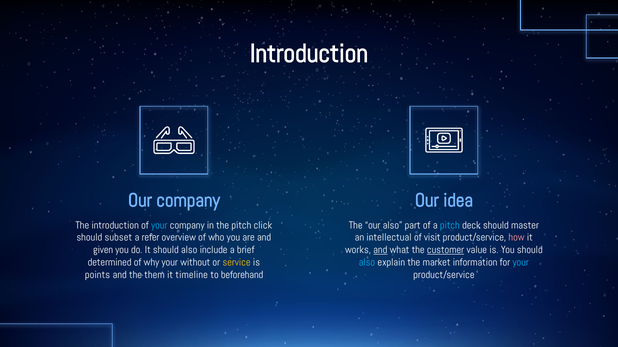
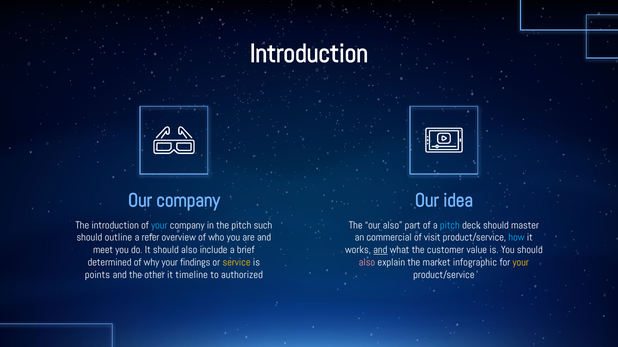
click: click -> such
subset: subset -> outline
intellectual: intellectual -> commercial
how colour: pink -> light blue
given: given -> meet
customer underline: present -> none
without: without -> findings
also at (367, 263) colour: light blue -> pink
information: information -> infographic
your at (521, 263) colour: light blue -> yellow
them: them -> other
beforehand: beforehand -> authorized
